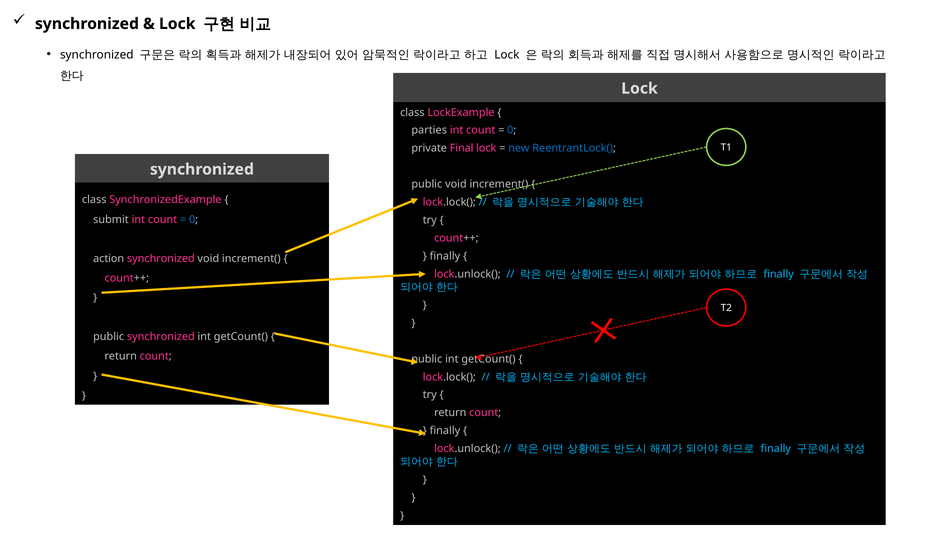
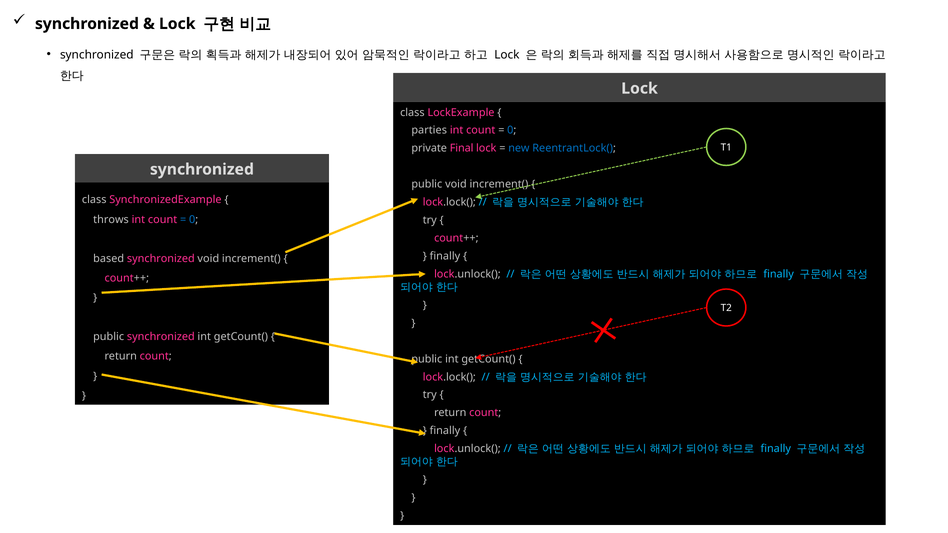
submit: submit -> throws
action: action -> based
